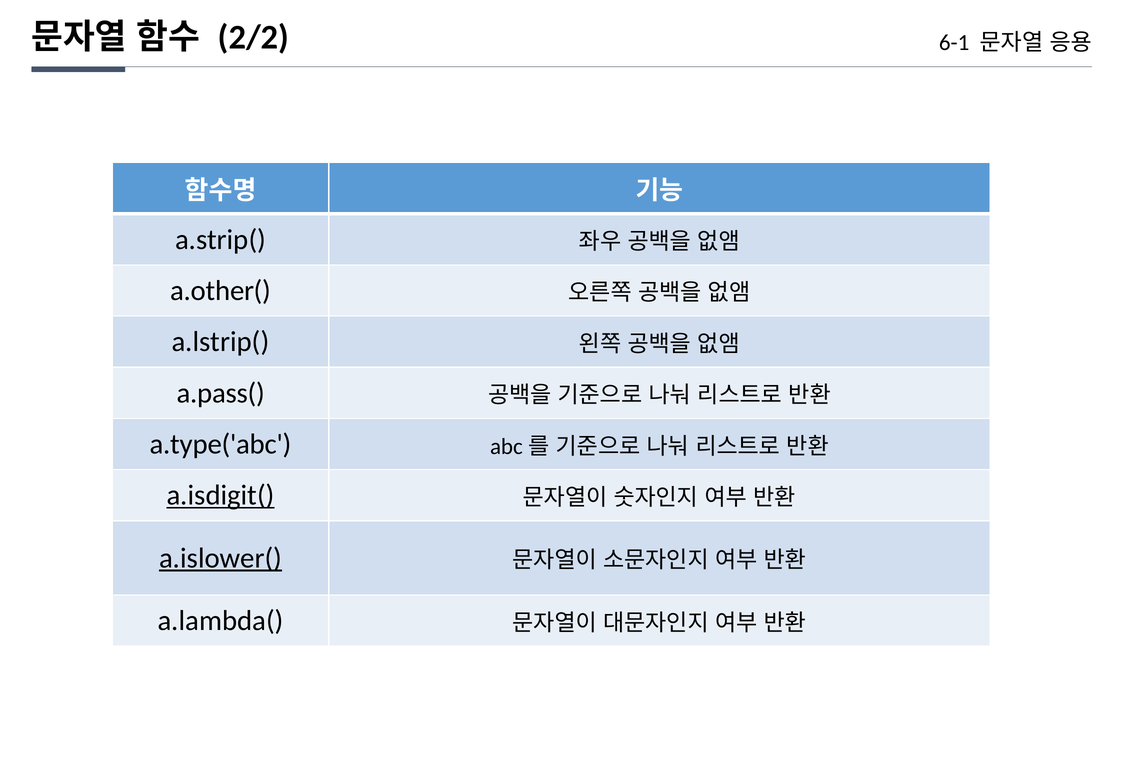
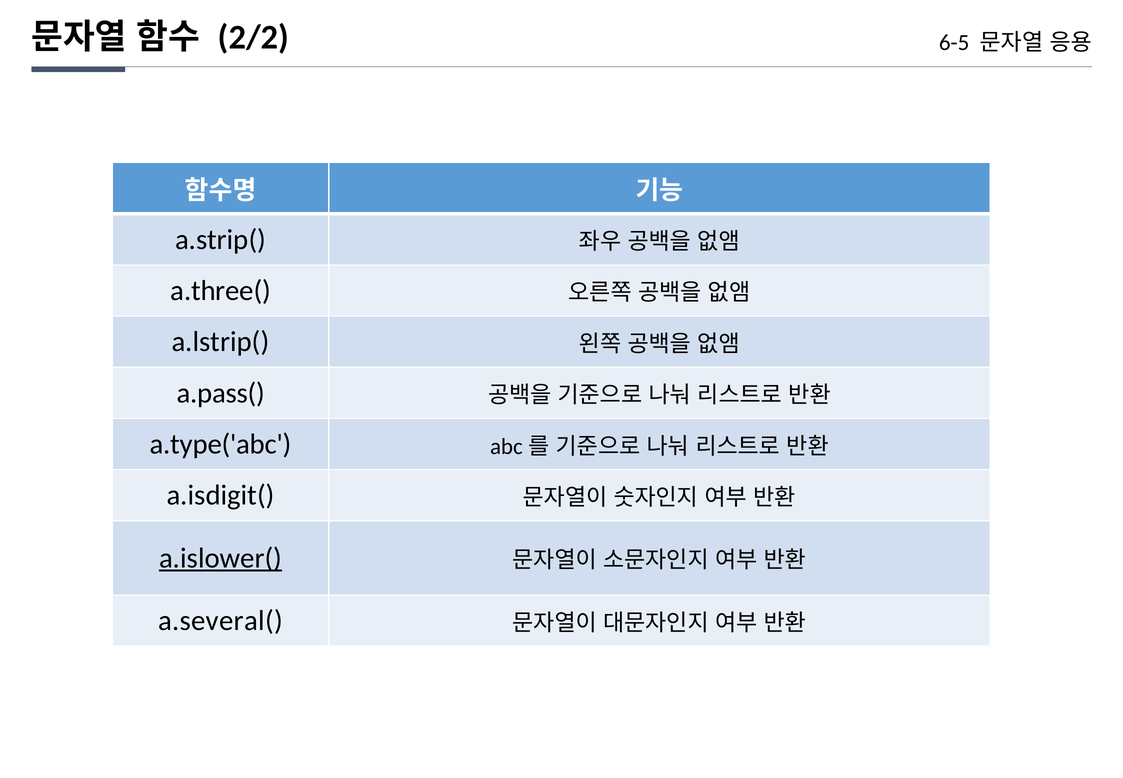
6-1: 6-1 -> 6-5
a.other(: a.other( -> a.three(
a.isdigit( underline: present -> none
a.lambda(: a.lambda( -> a.several(
